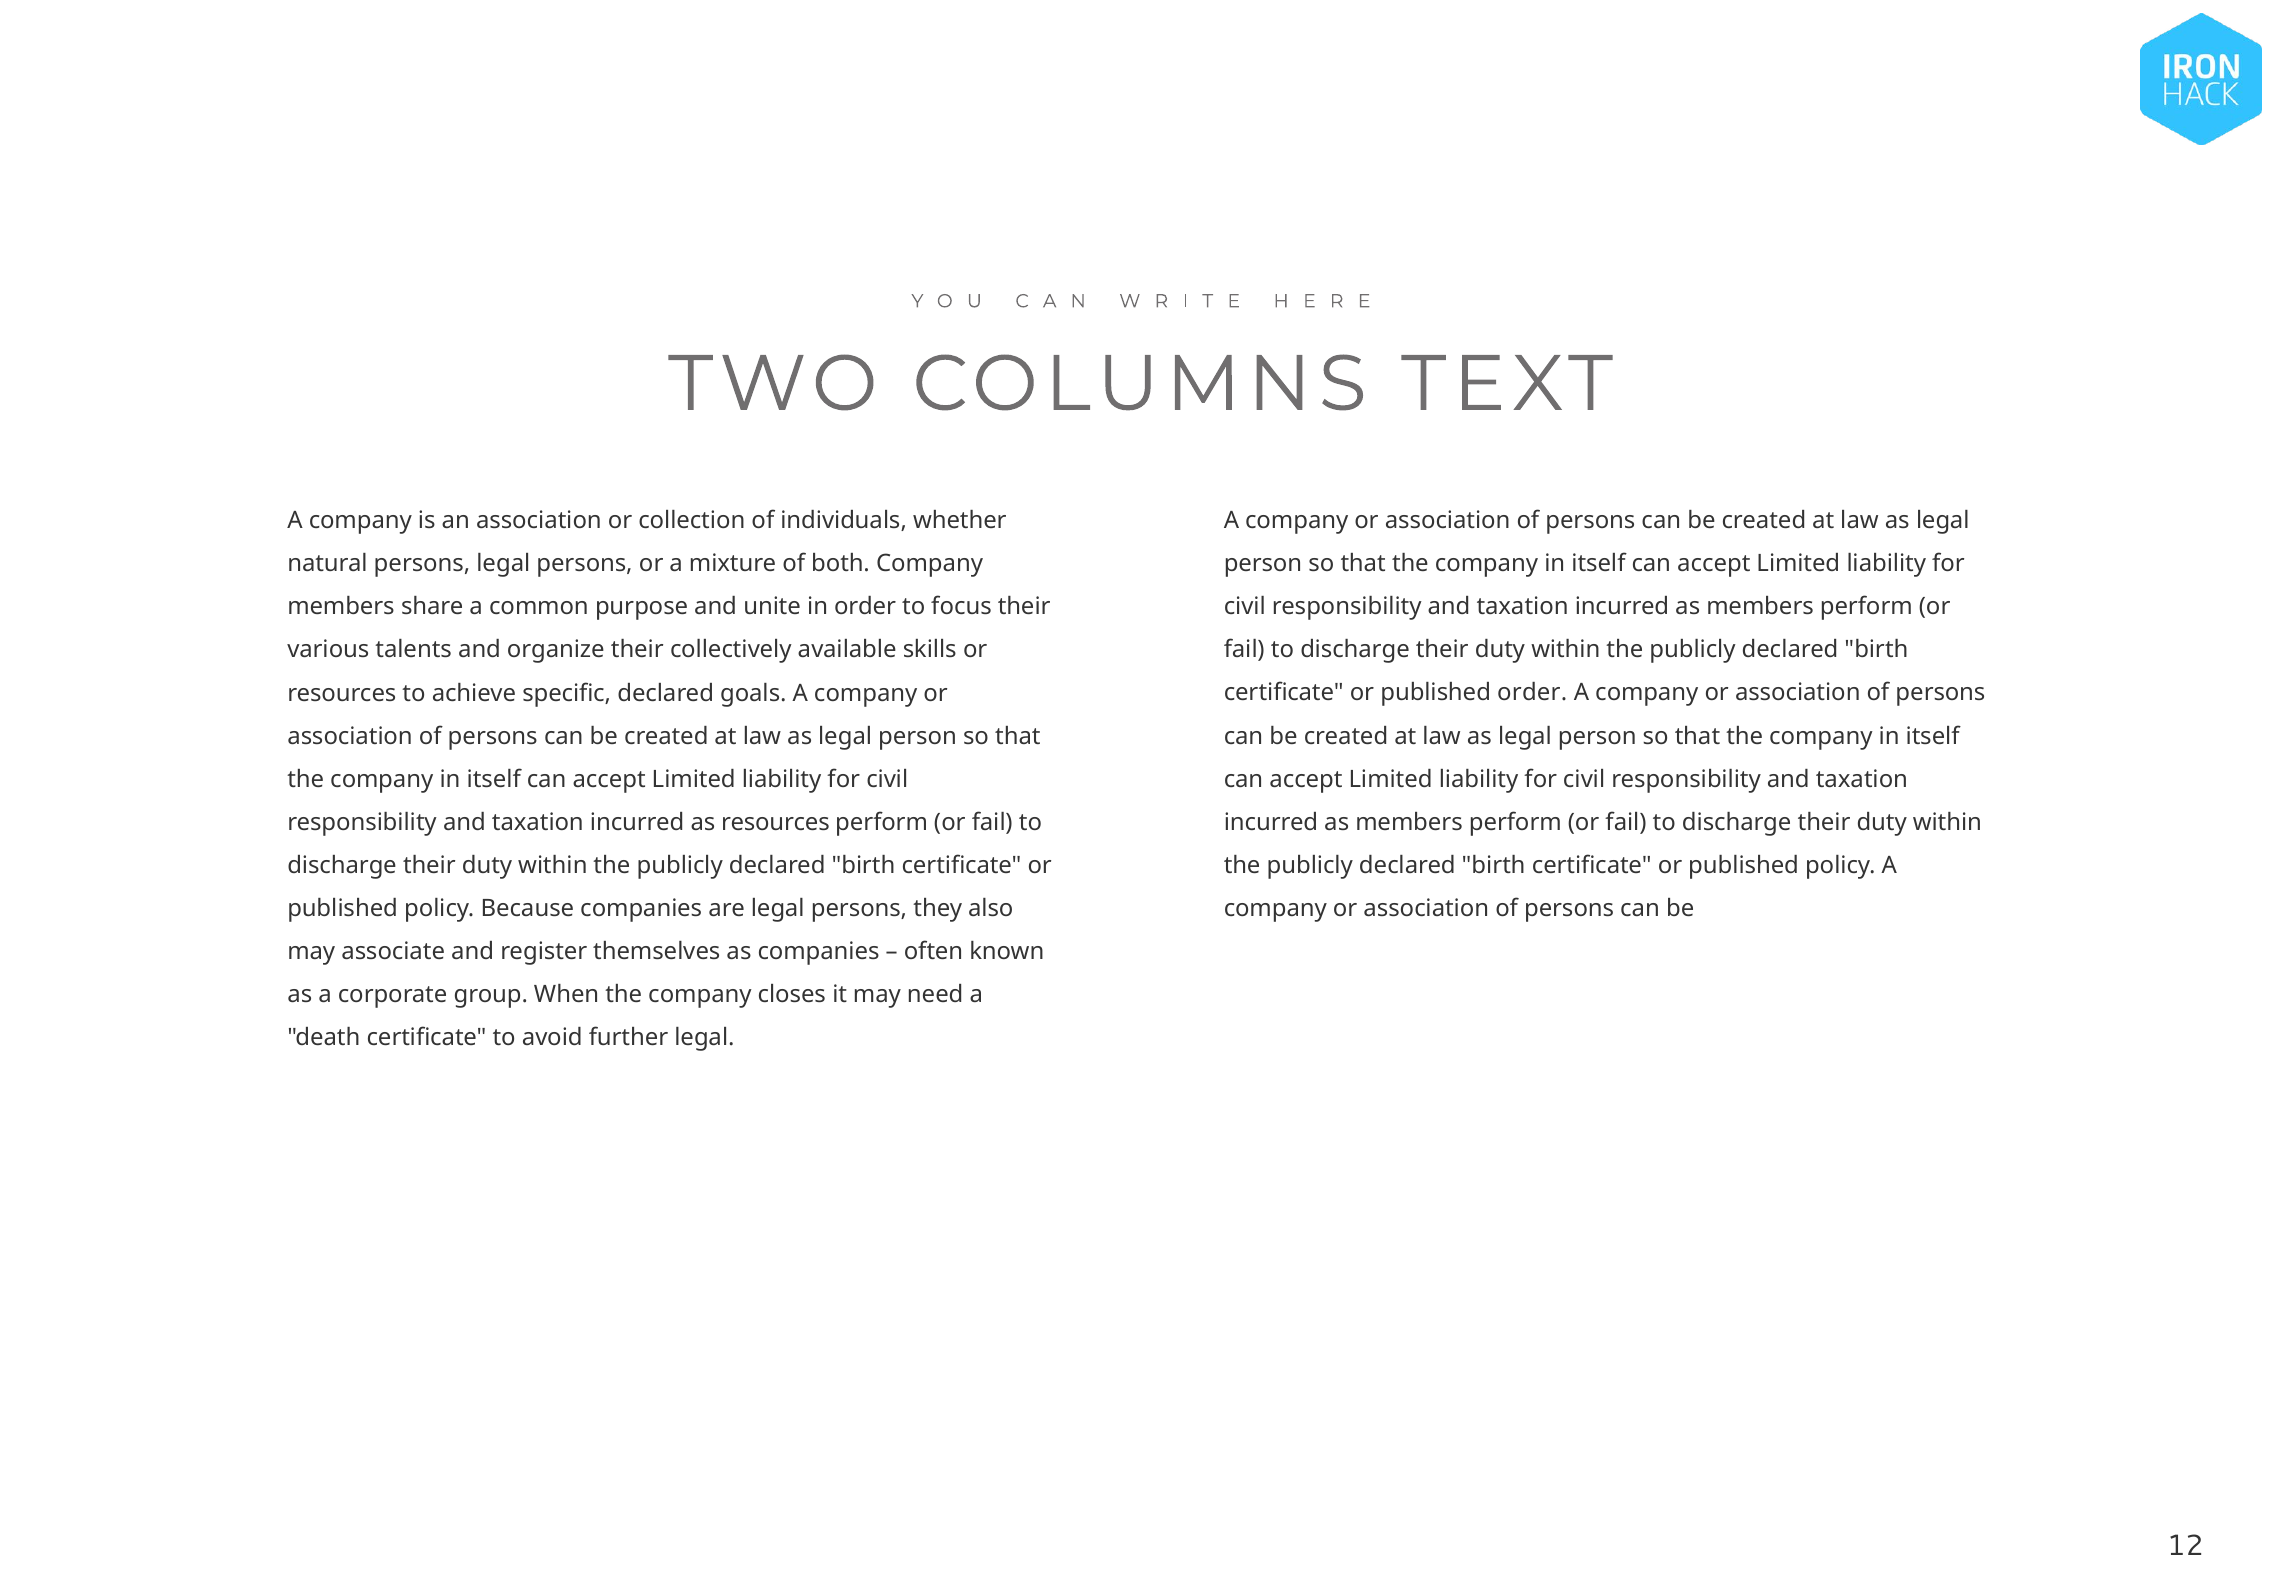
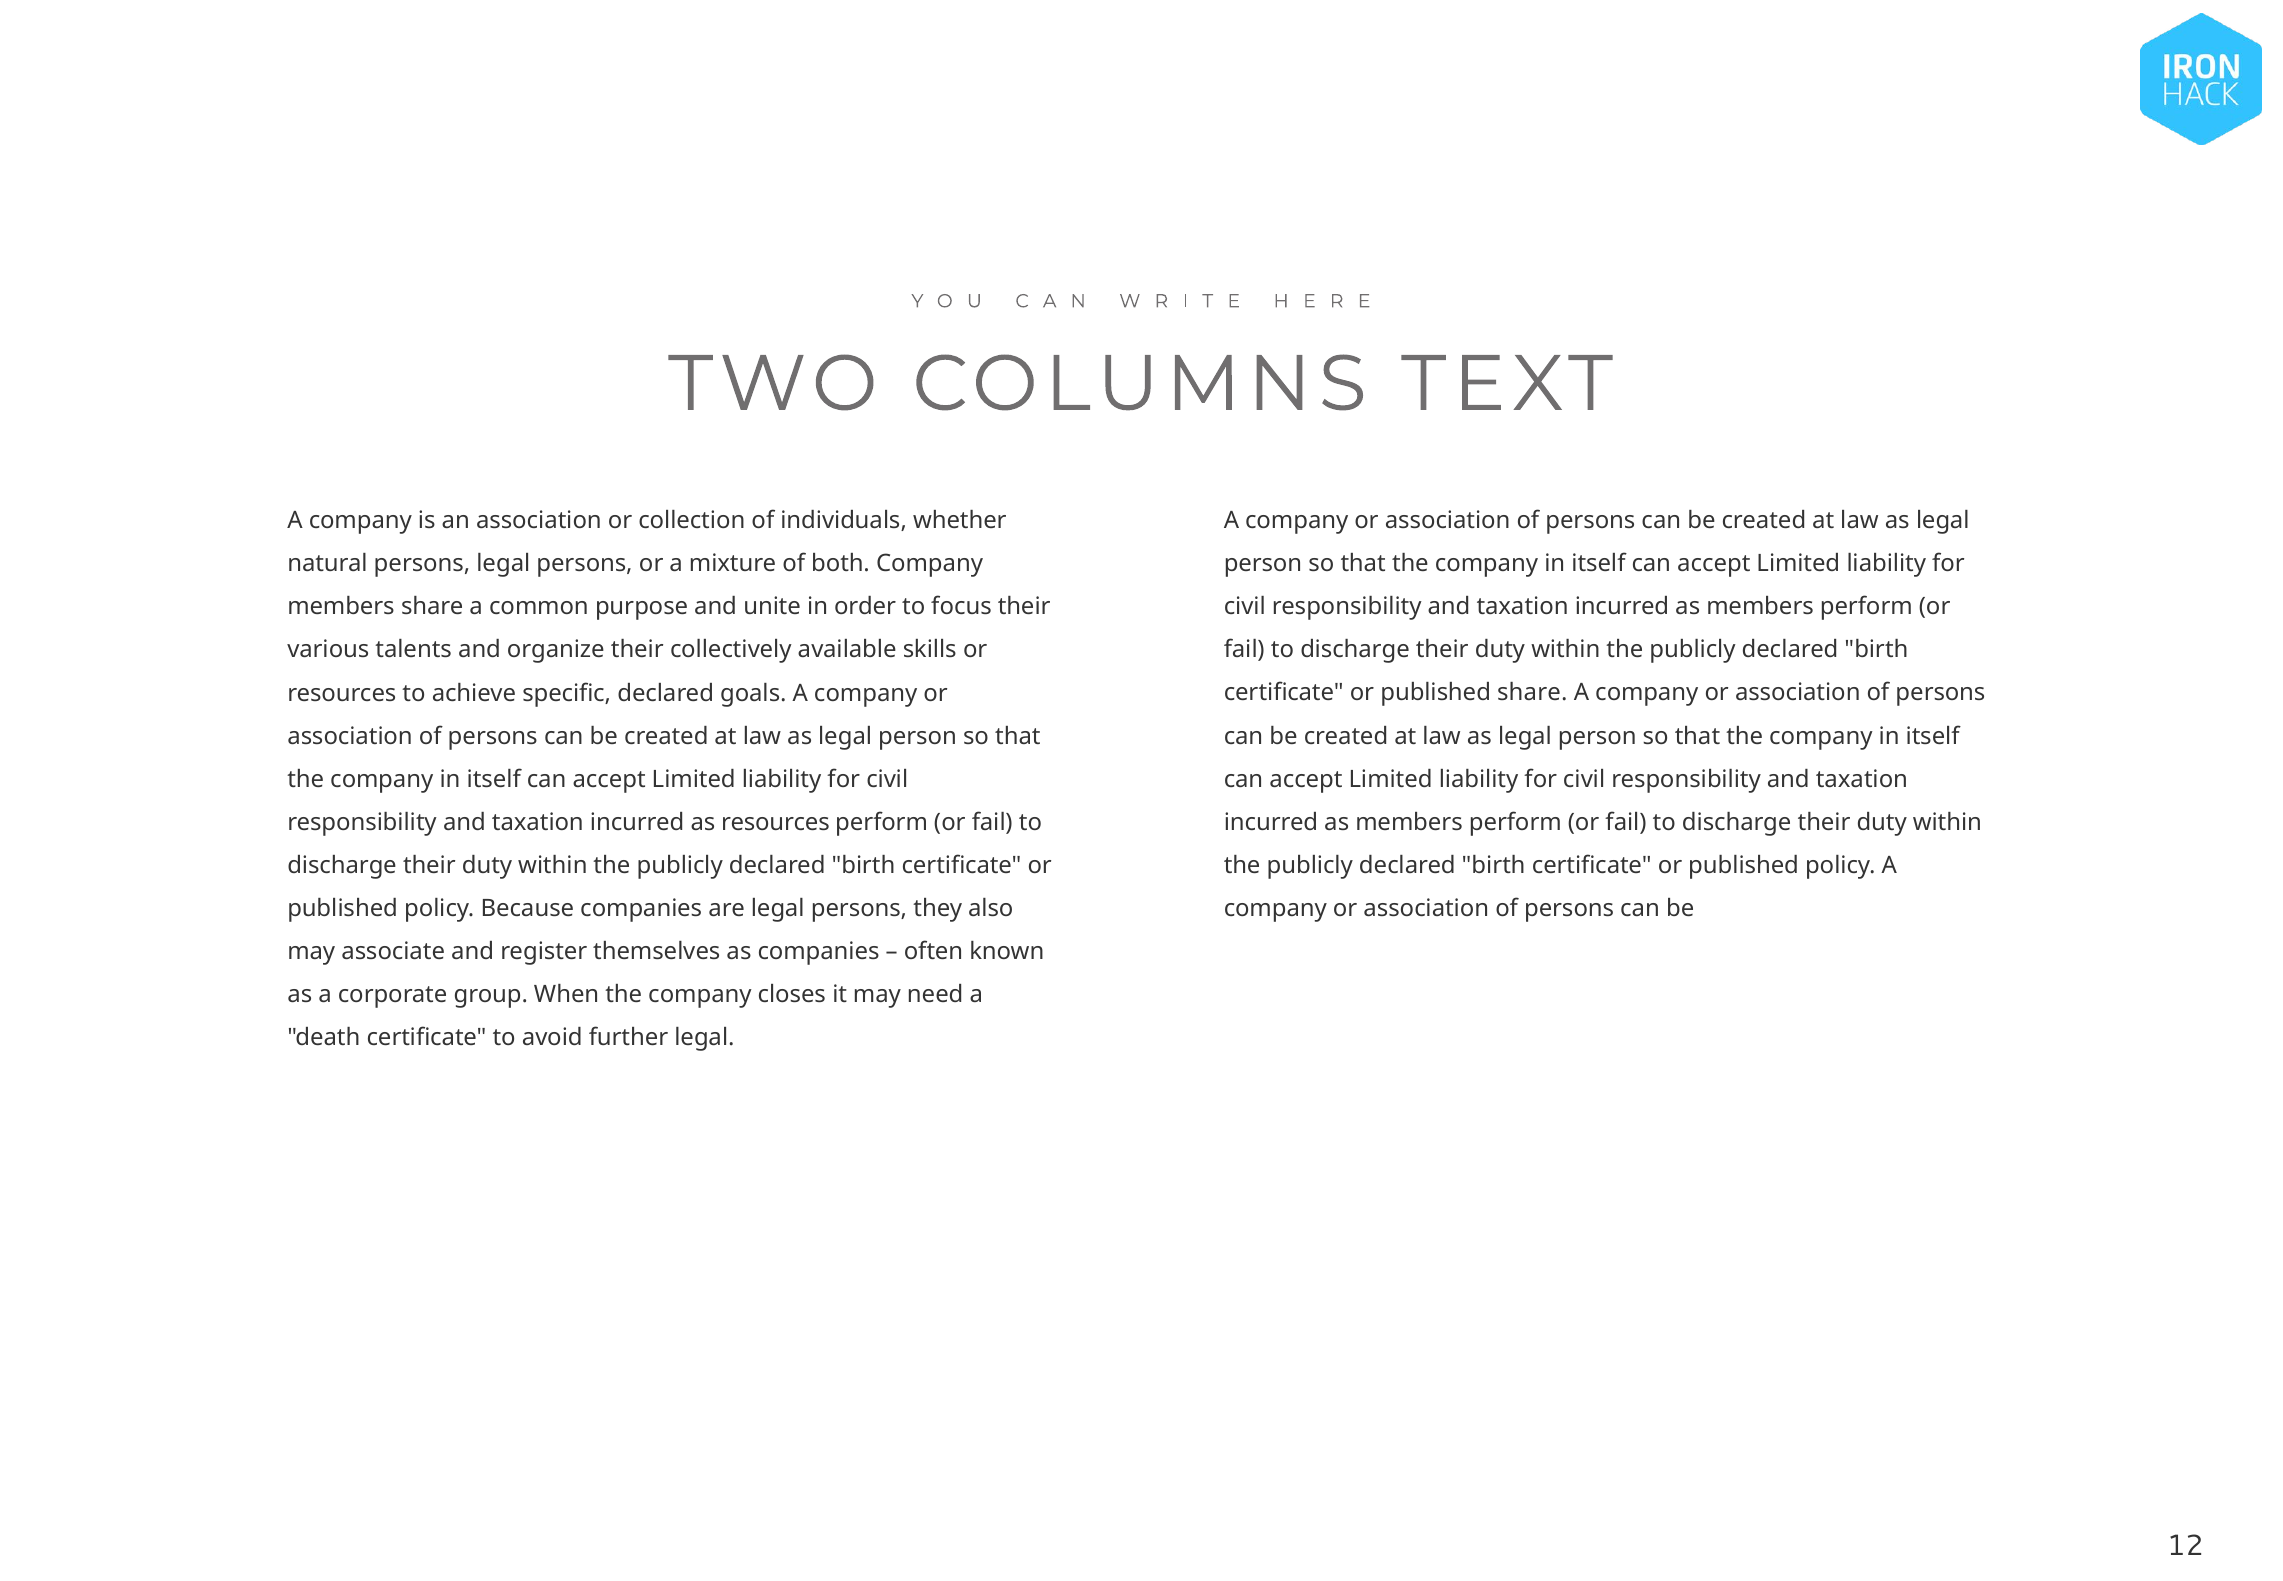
published order: order -> share
